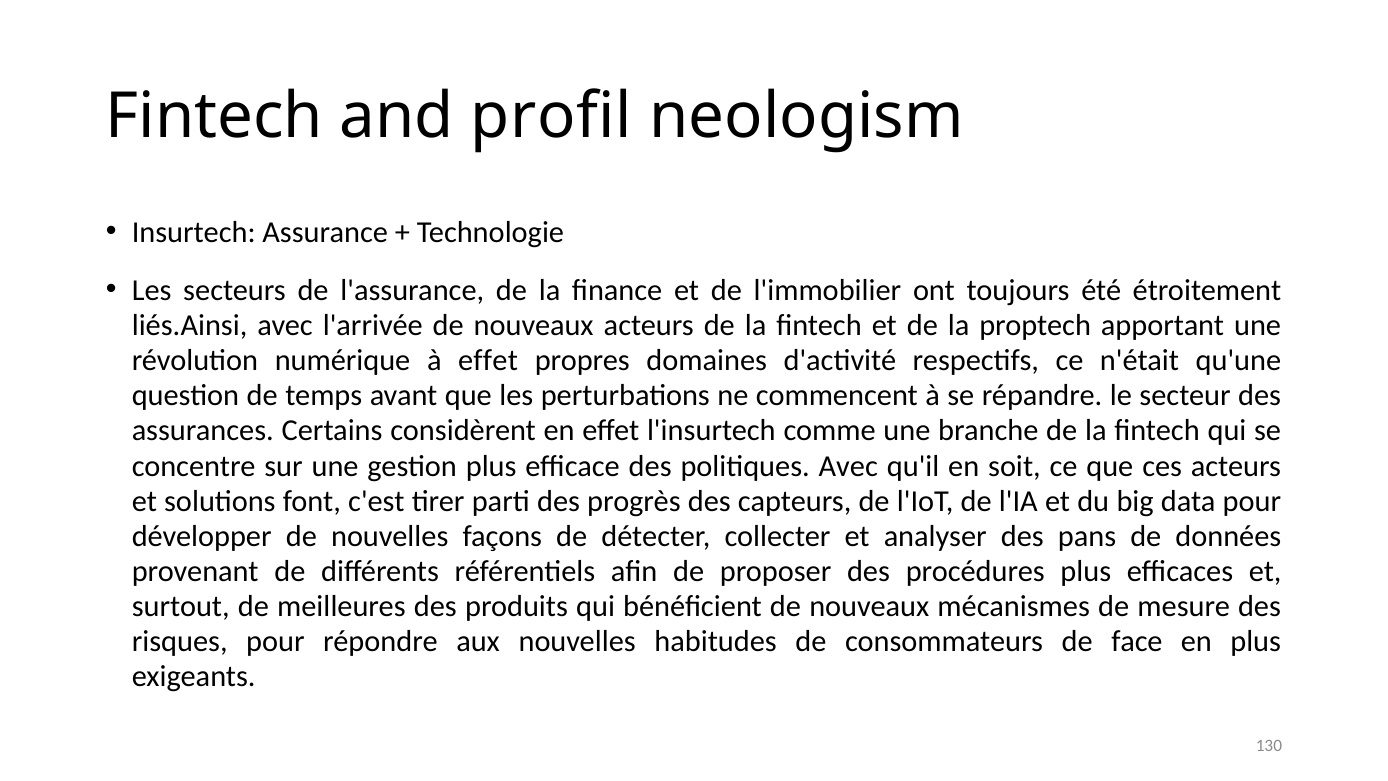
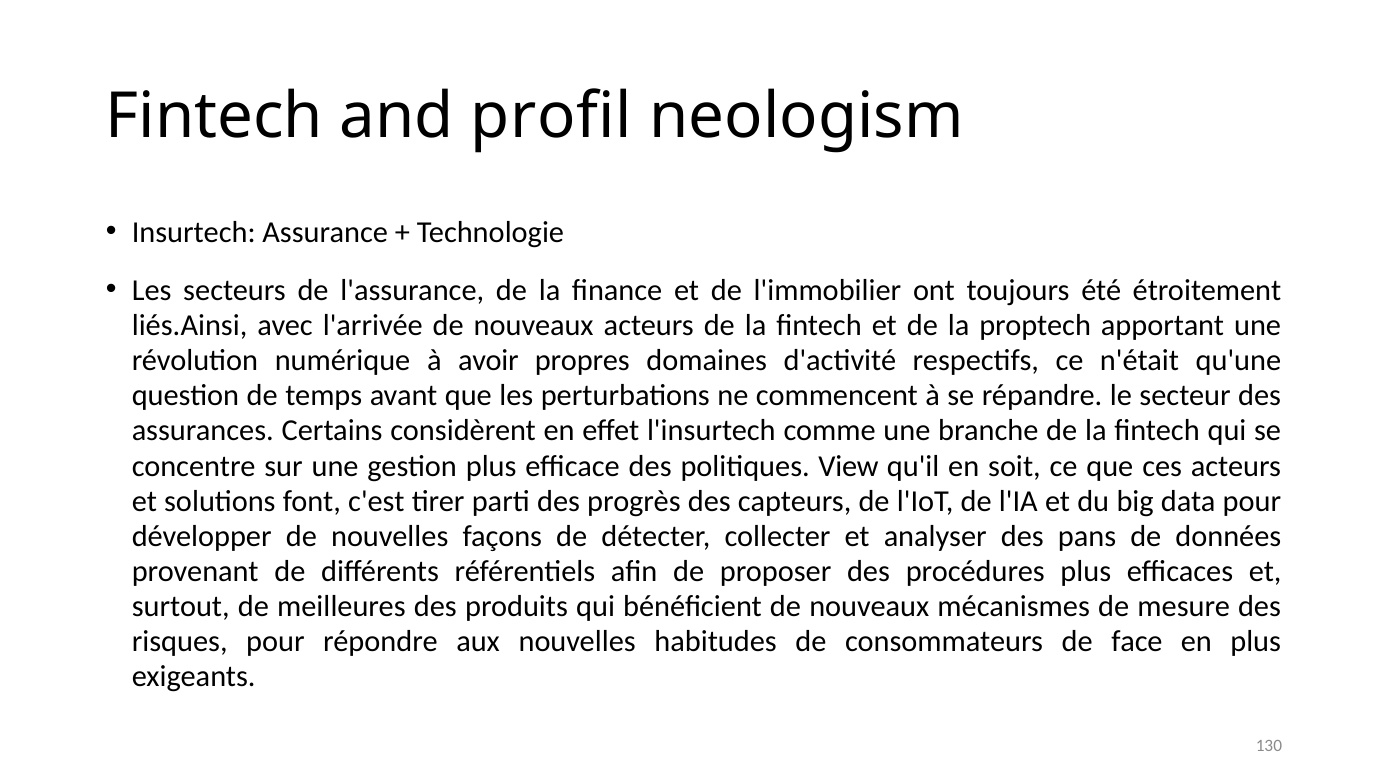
à effet: effet -> avoir
politiques Avec: Avec -> View
